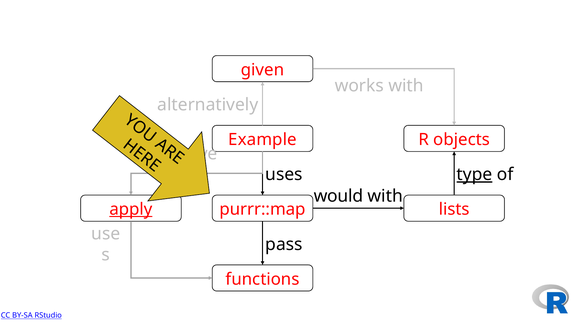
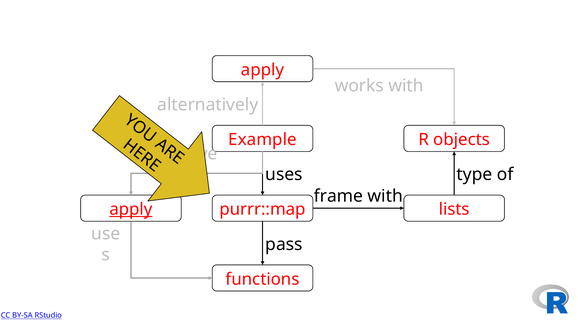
given at (263, 70): given -> apply
type underline: present -> none
would: would -> frame
